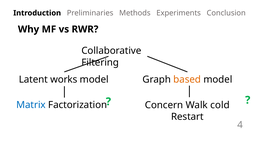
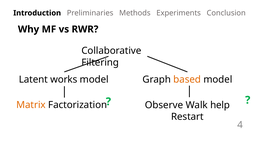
Matrix colour: blue -> orange
Concern: Concern -> Observe
cold: cold -> help
